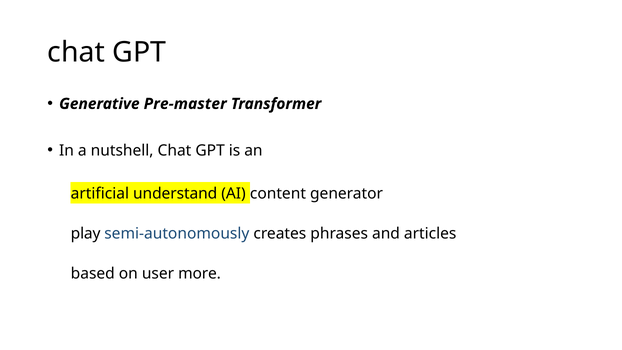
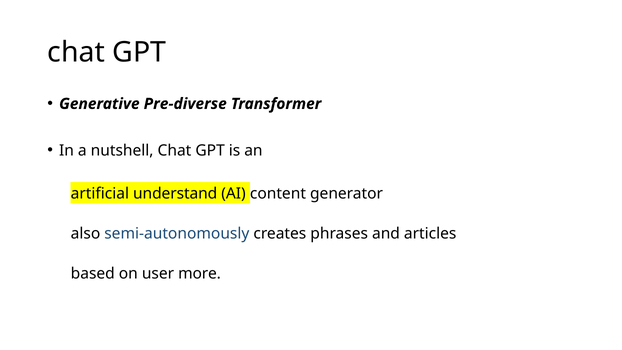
Pre-master: Pre-master -> Pre-diverse
play: play -> also
